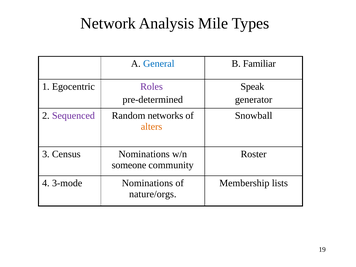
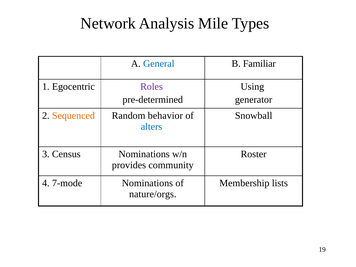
Speak: Speak -> Using
Sequenced colour: purple -> orange
networks: networks -> behavior
alters colour: orange -> blue
someone: someone -> provides
3-mode: 3-mode -> 7-mode
